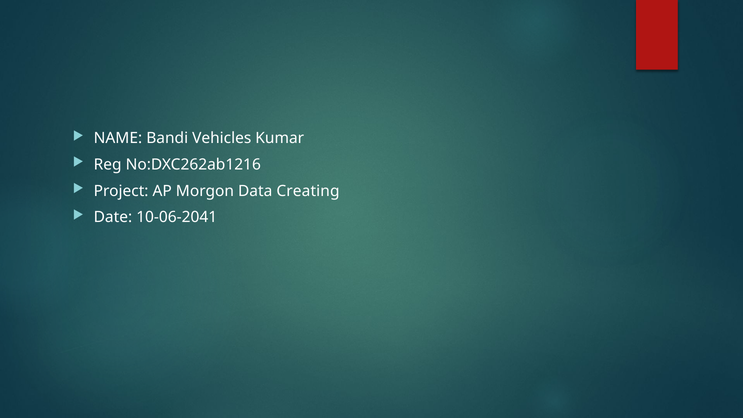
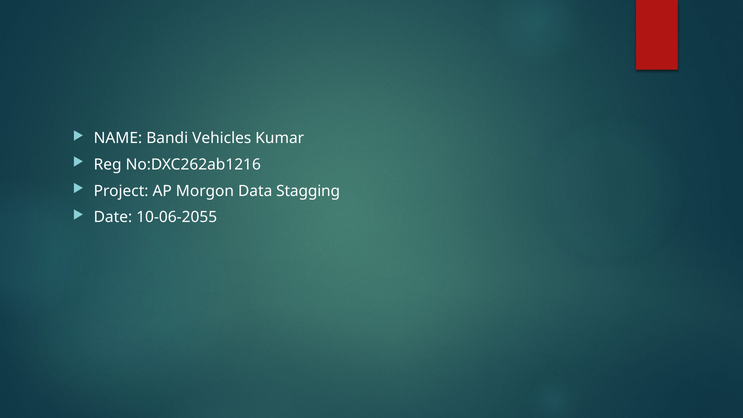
Creating: Creating -> Stagging
10-06-2041: 10-06-2041 -> 10-06-2055
